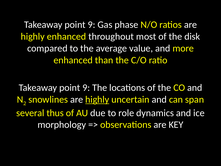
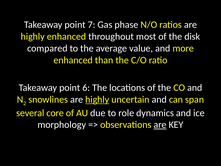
9 at (92, 25): 9 -> 7
9 at (86, 88): 9 -> 6
thus: thus -> core
are at (160, 125) underline: none -> present
